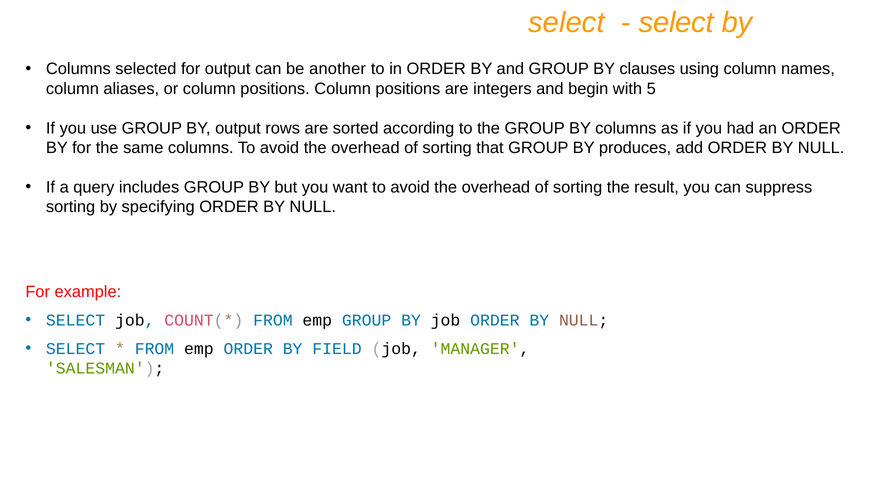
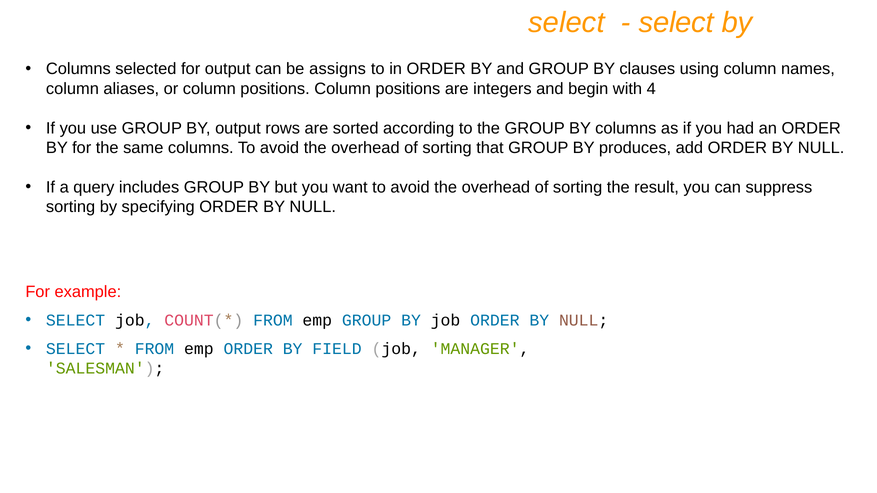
another: another -> assigns
5: 5 -> 4
